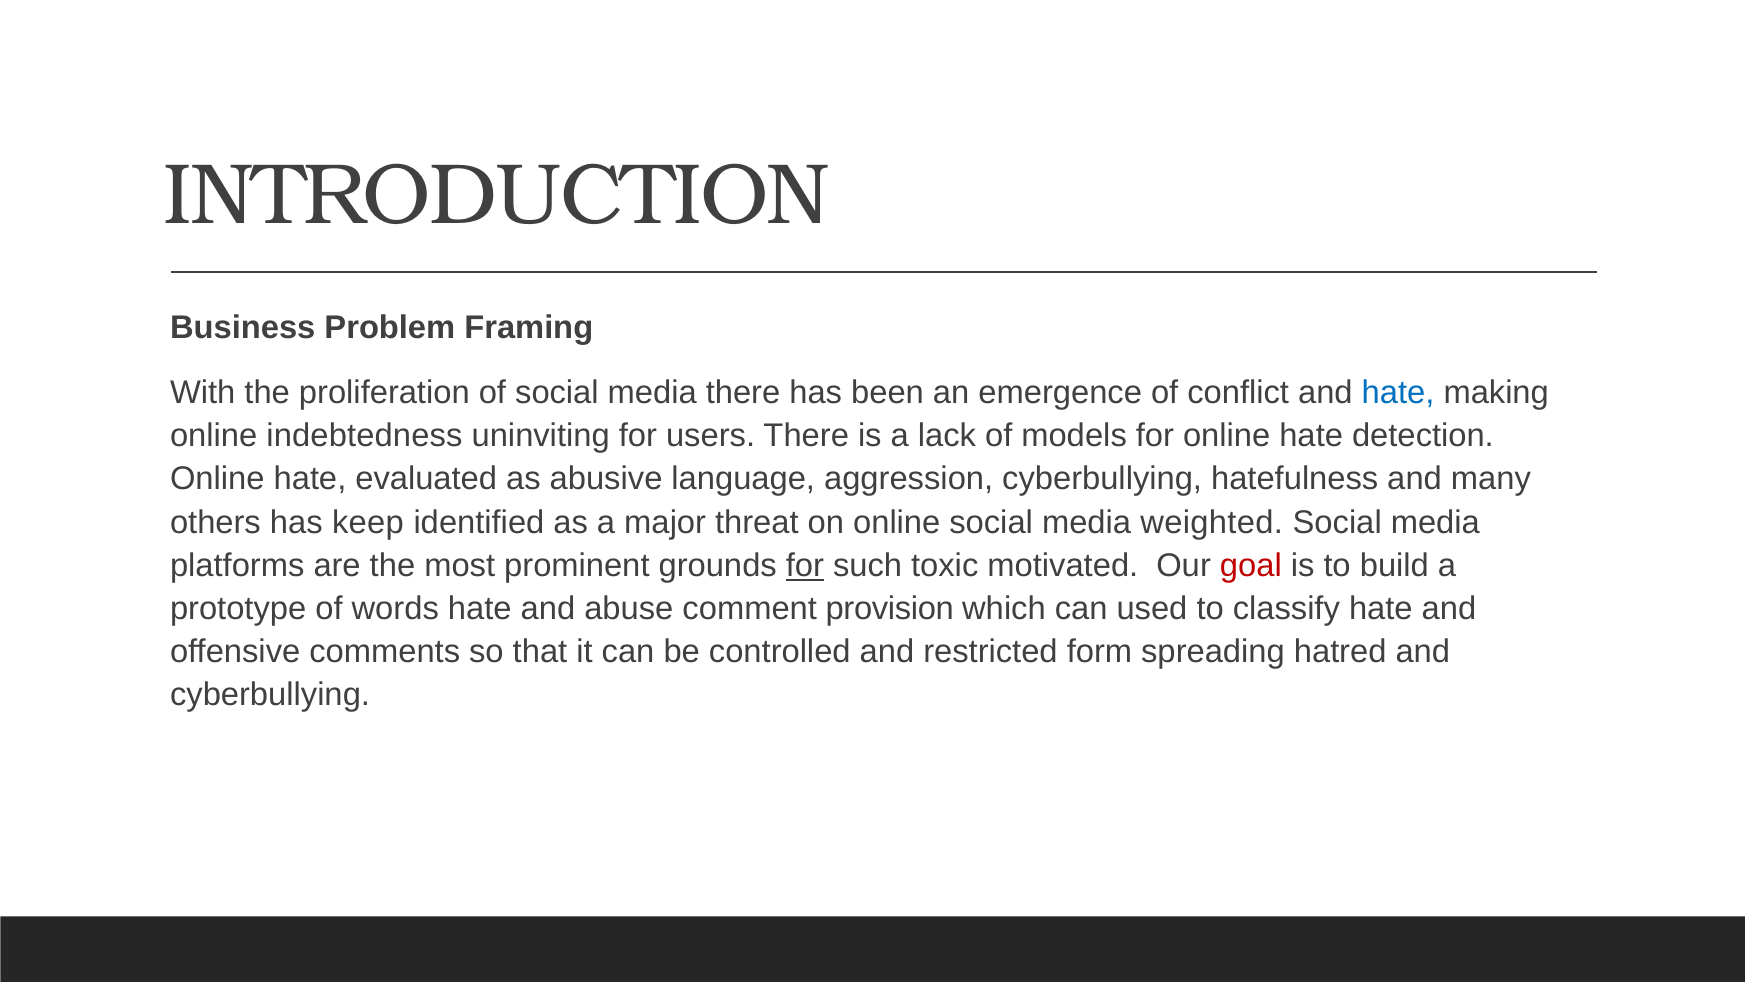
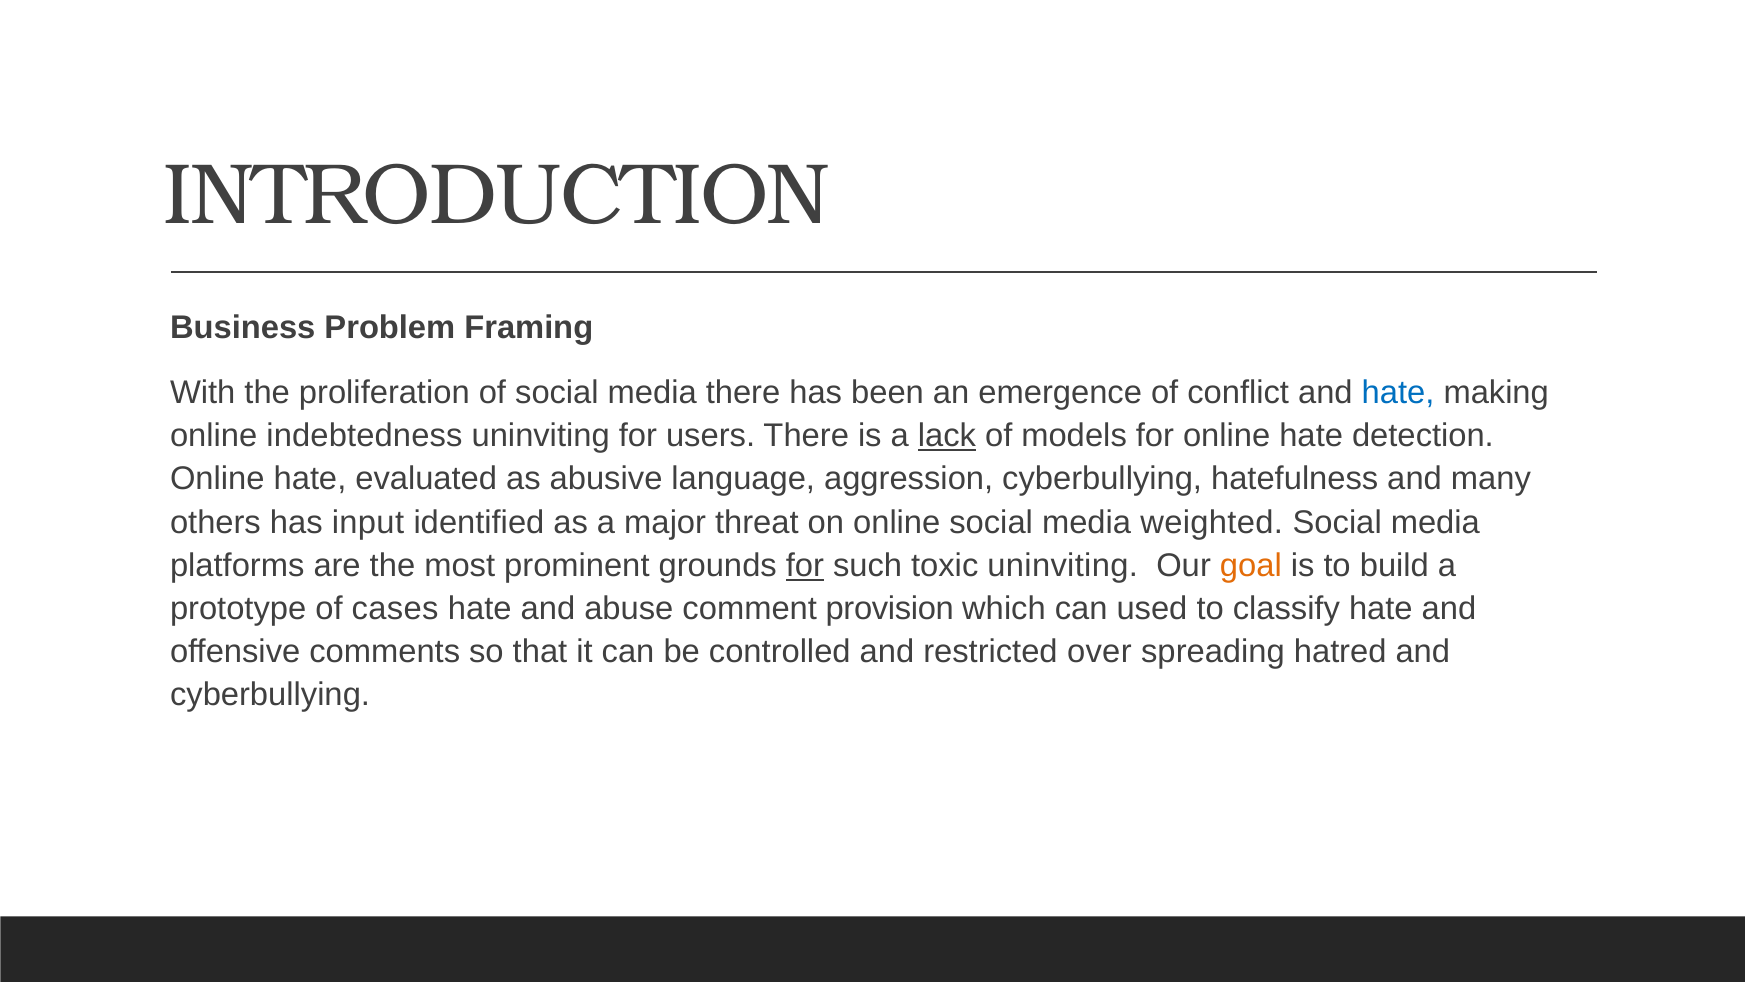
lack underline: none -> present
keep: keep -> input
toxic motivated: motivated -> uninviting
goal colour: red -> orange
words: words -> cases
form: form -> over
